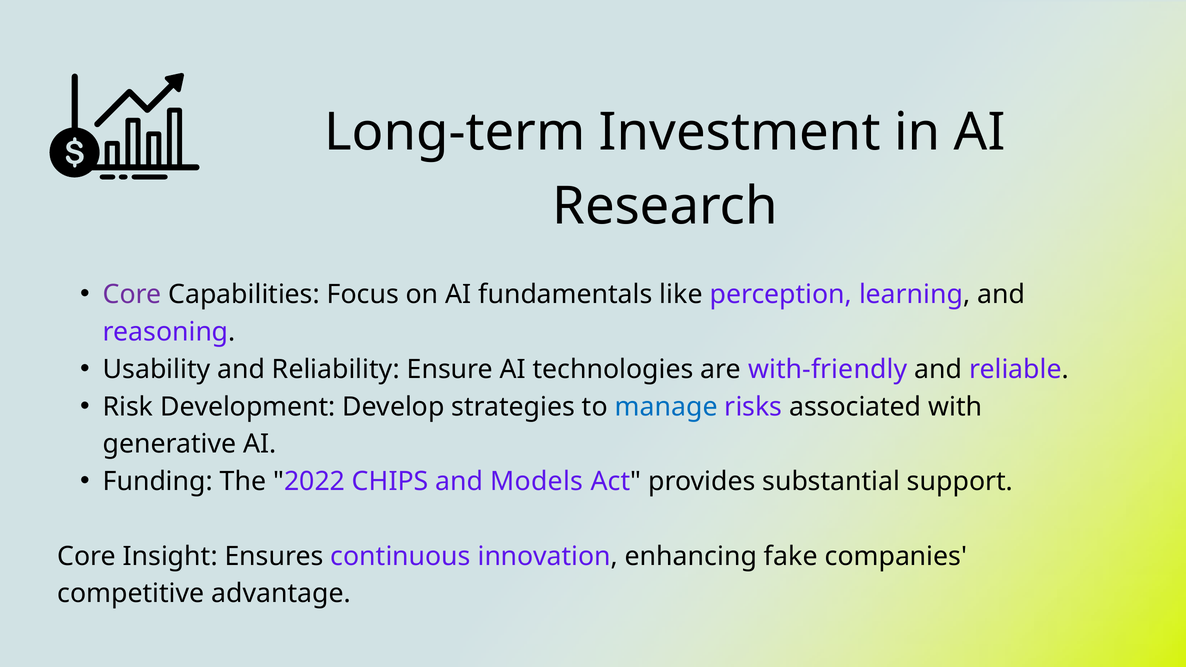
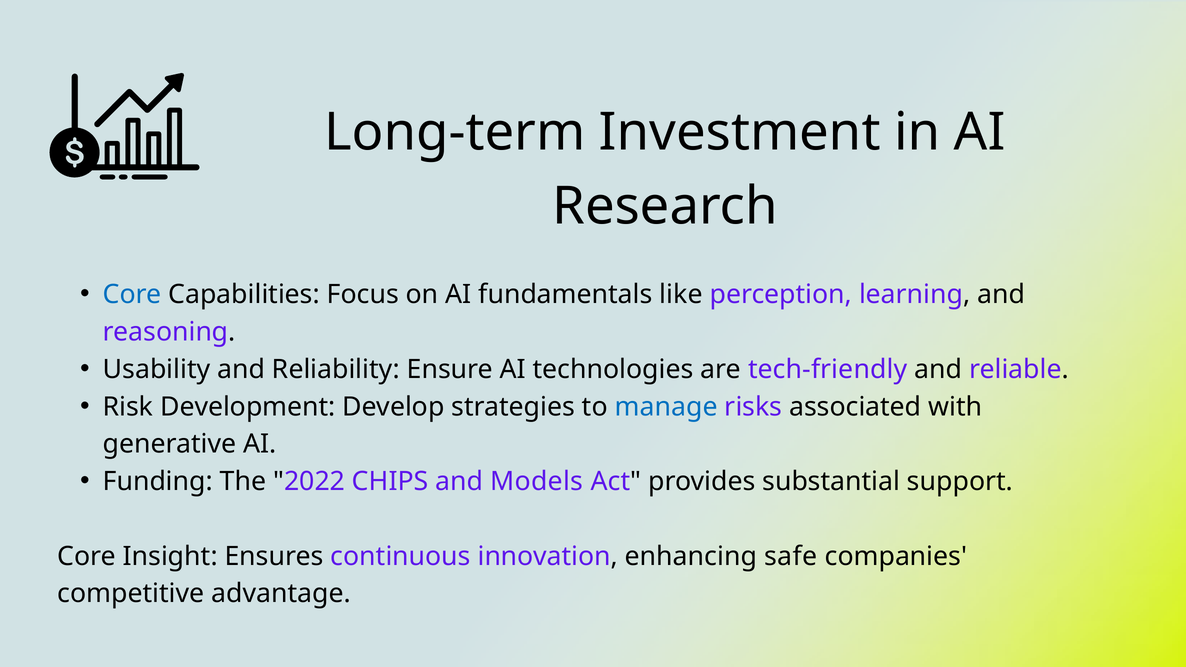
Core at (132, 295) colour: purple -> blue
with-friendly: with-friendly -> tech-friendly
fake: fake -> safe
